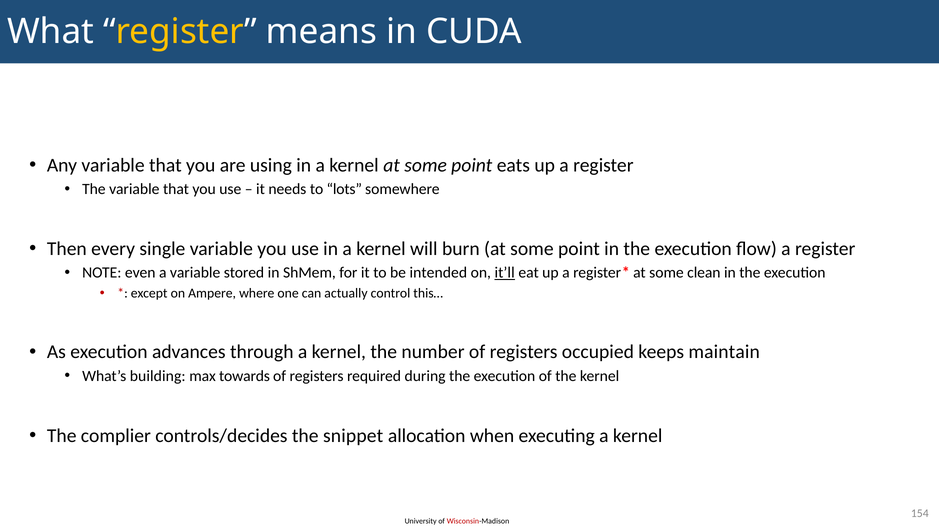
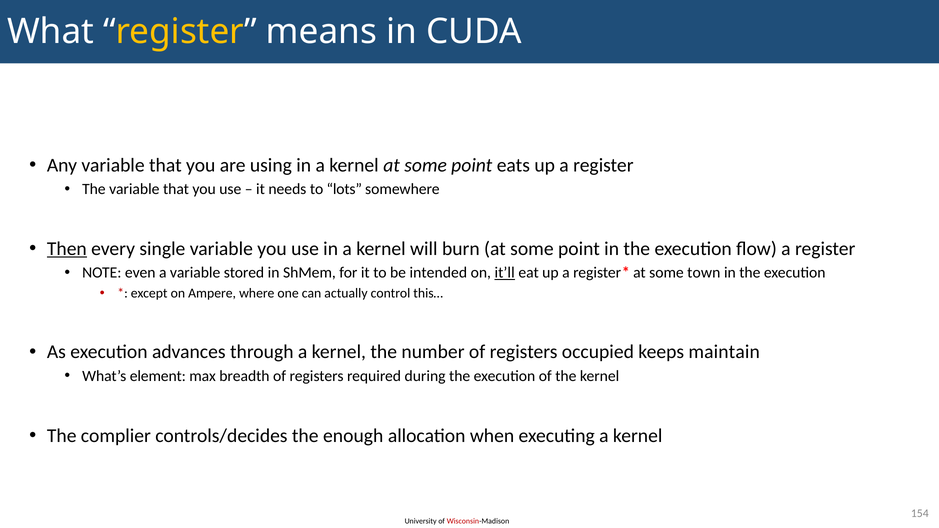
Then underline: none -> present
clean: clean -> town
building: building -> element
towards: towards -> breadth
snippet: snippet -> enough
